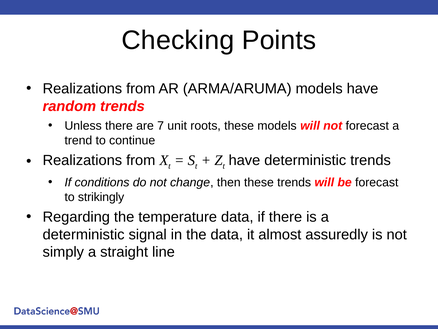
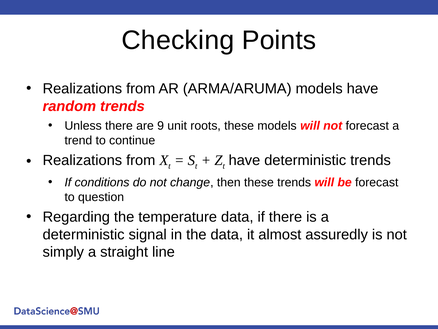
7: 7 -> 9
strikingly: strikingly -> question
